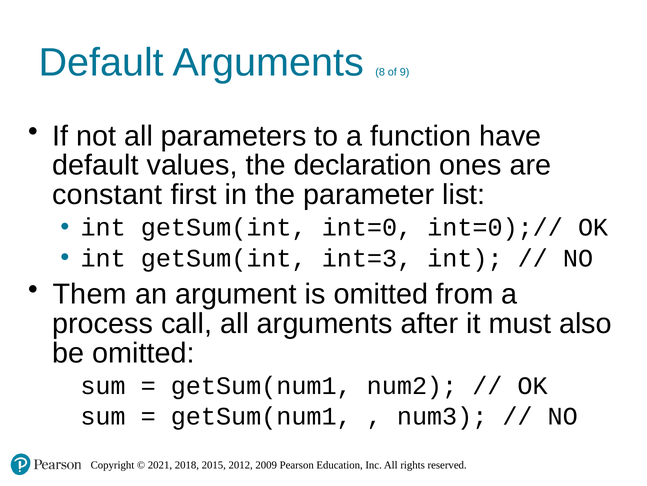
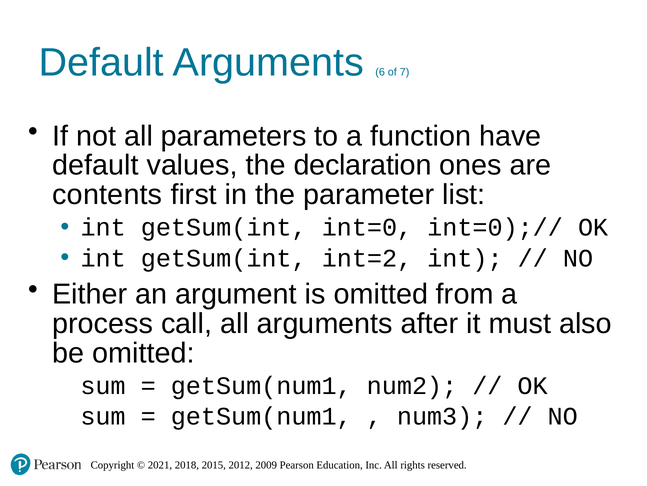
8: 8 -> 6
9: 9 -> 7
constant: constant -> contents
int=3: int=3 -> int=2
Them: Them -> Either
